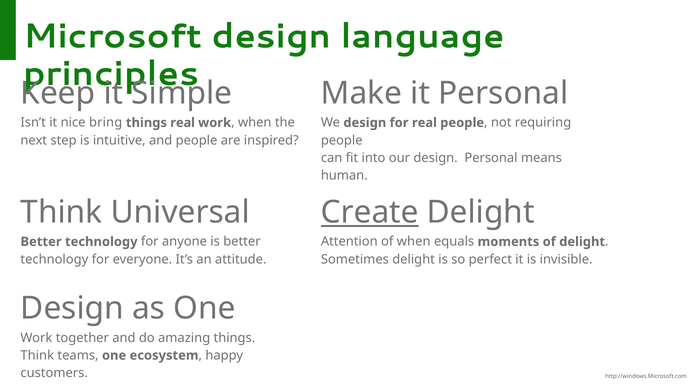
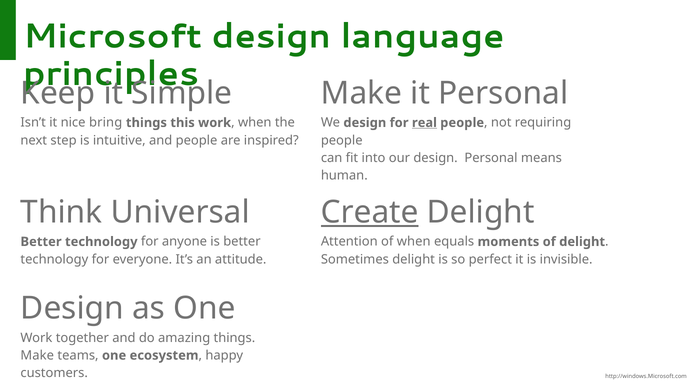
things real: real -> this
real at (424, 123) underline: none -> present
Think at (37, 356): Think -> Make
